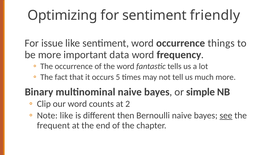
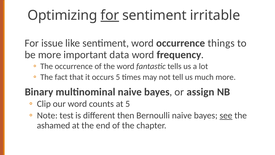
for at (110, 15) underline: none -> present
friendly: friendly -> irritable
simple: simple -> assign
at 2: 2 -> 5
Note like: like -> test
frequent: frequent -> ashamed
